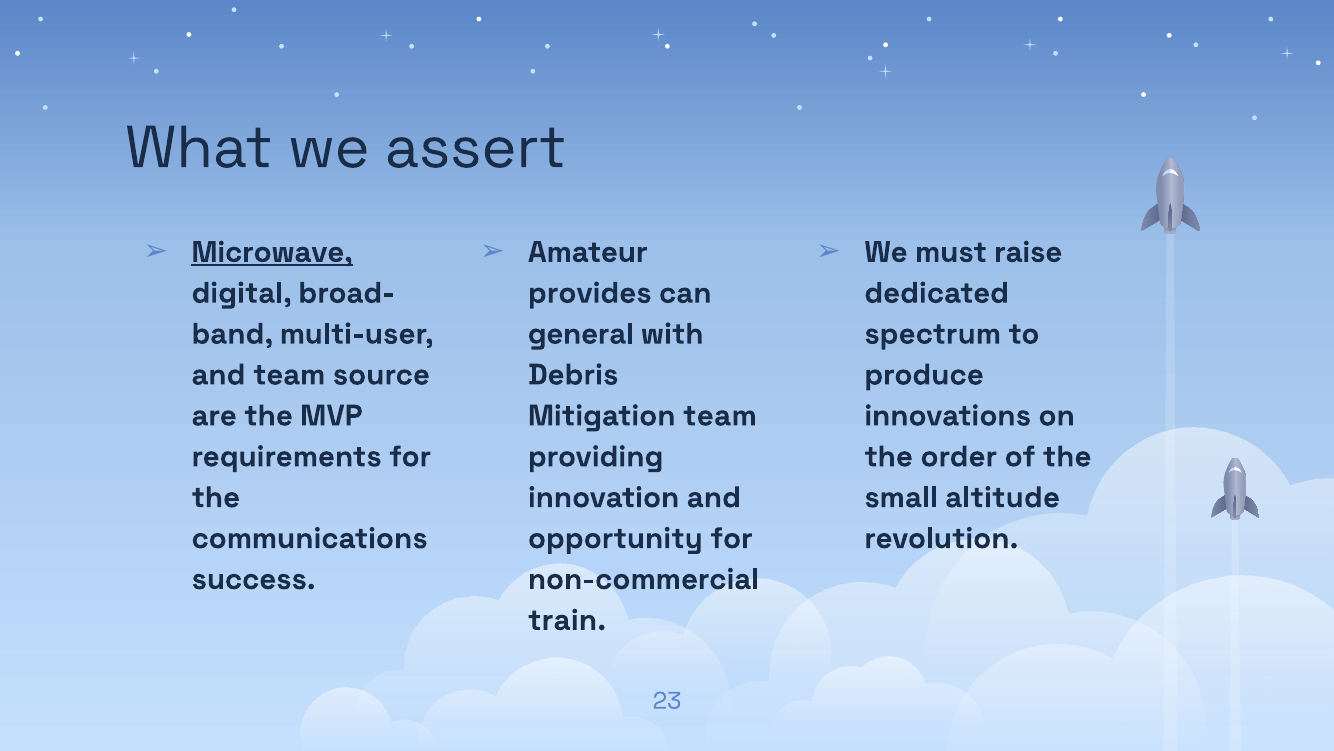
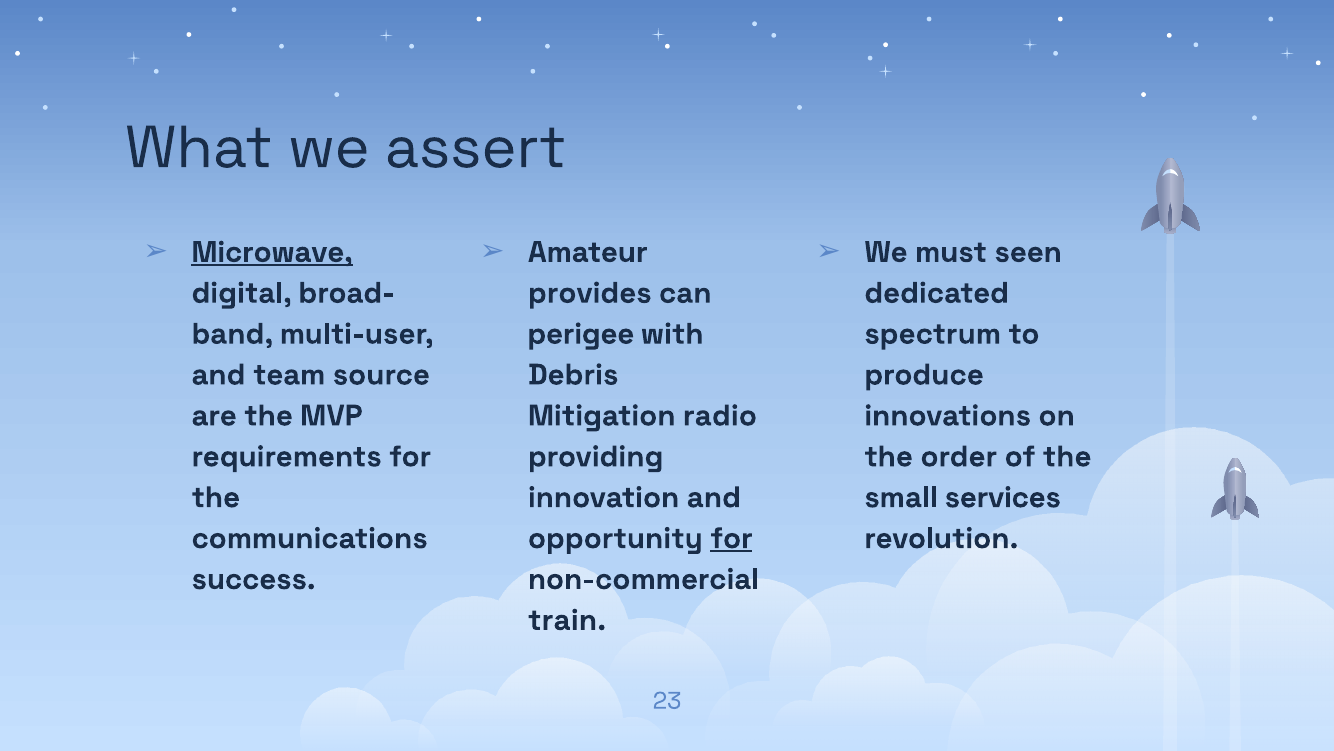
raise: raise -> seen
general: general -> perigee
Mitigation team: team -> radio
altitude: altitude -> services
for at (731, 538) underline: none -> present
